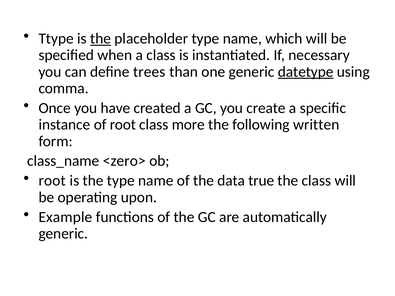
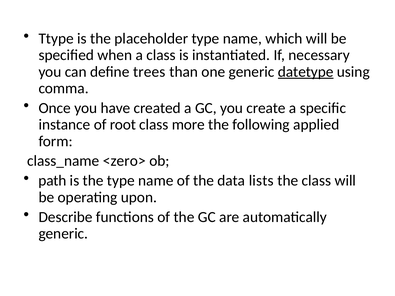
the at (101, 39) underline: present -> none
written: written -> applied
root at (52, 181): root -> path
true: true -> lists
Example: Example -> Describe
